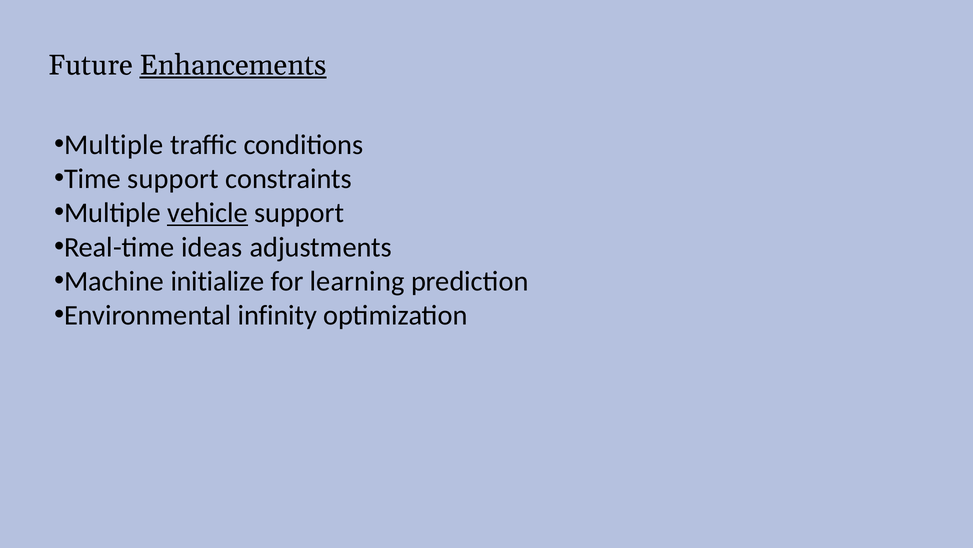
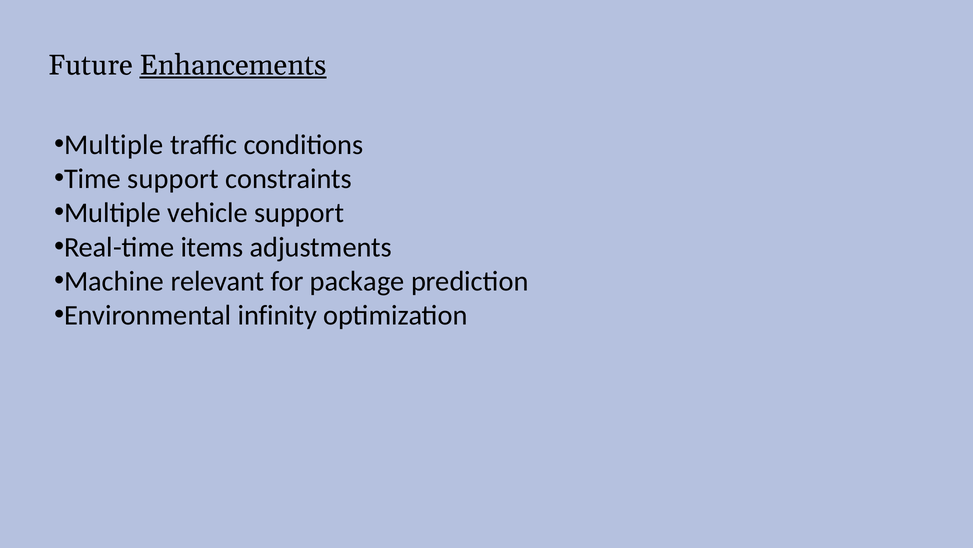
vehicle underline: present -> none
ideas: ideas -> items
initialize: initialize -> relevant
learning: learning -> package
